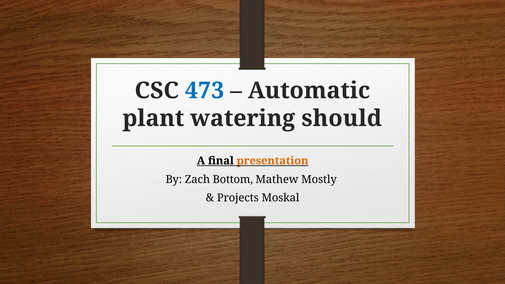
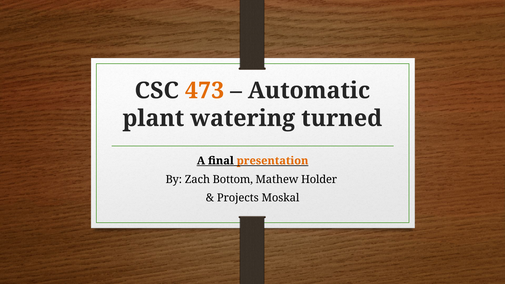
473 colour: blue -> orange
should: should -> turned
Mostly: Mostly -> Holder
